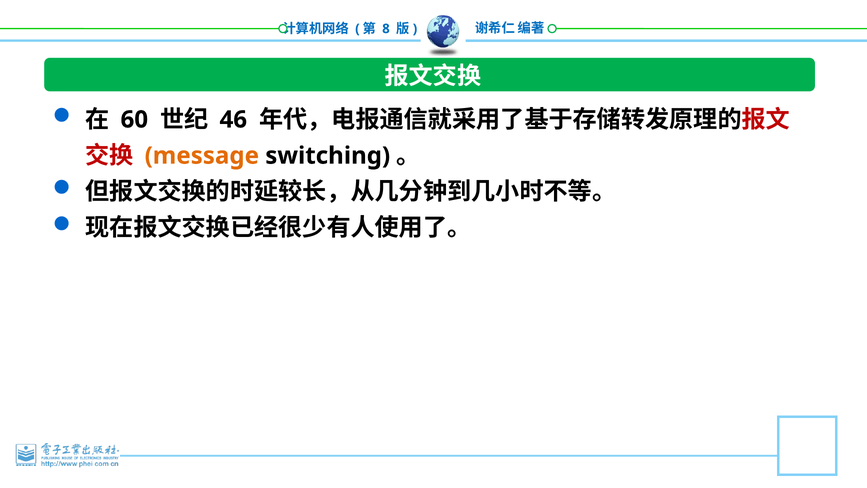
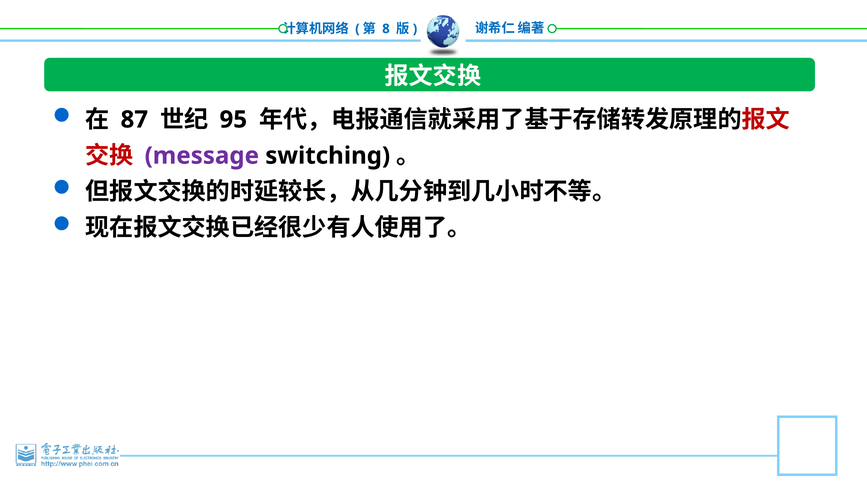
60: 60 -> 87
46: 46 -> 95
message colour: orange -> purple
